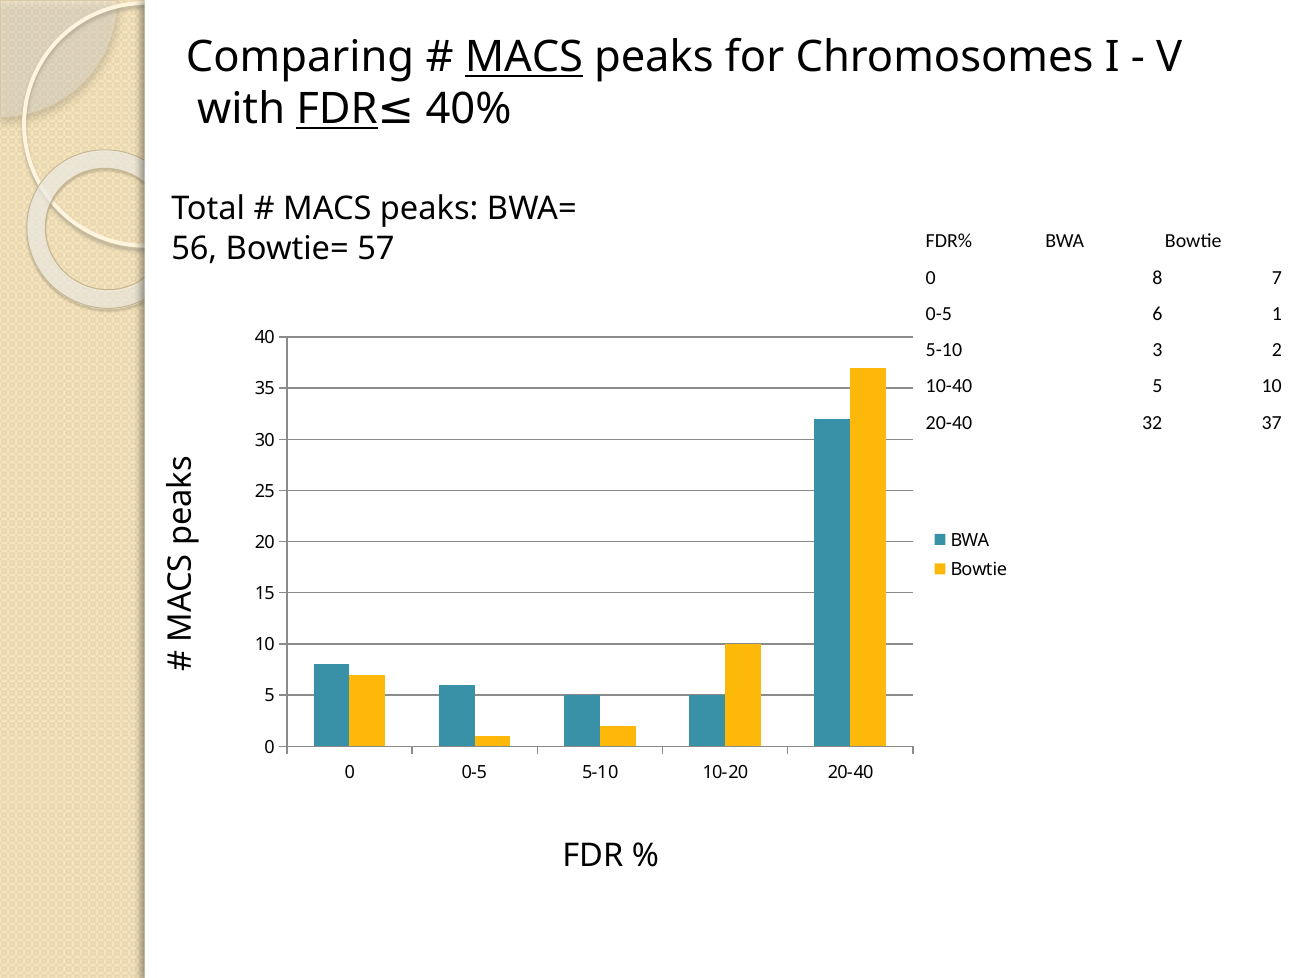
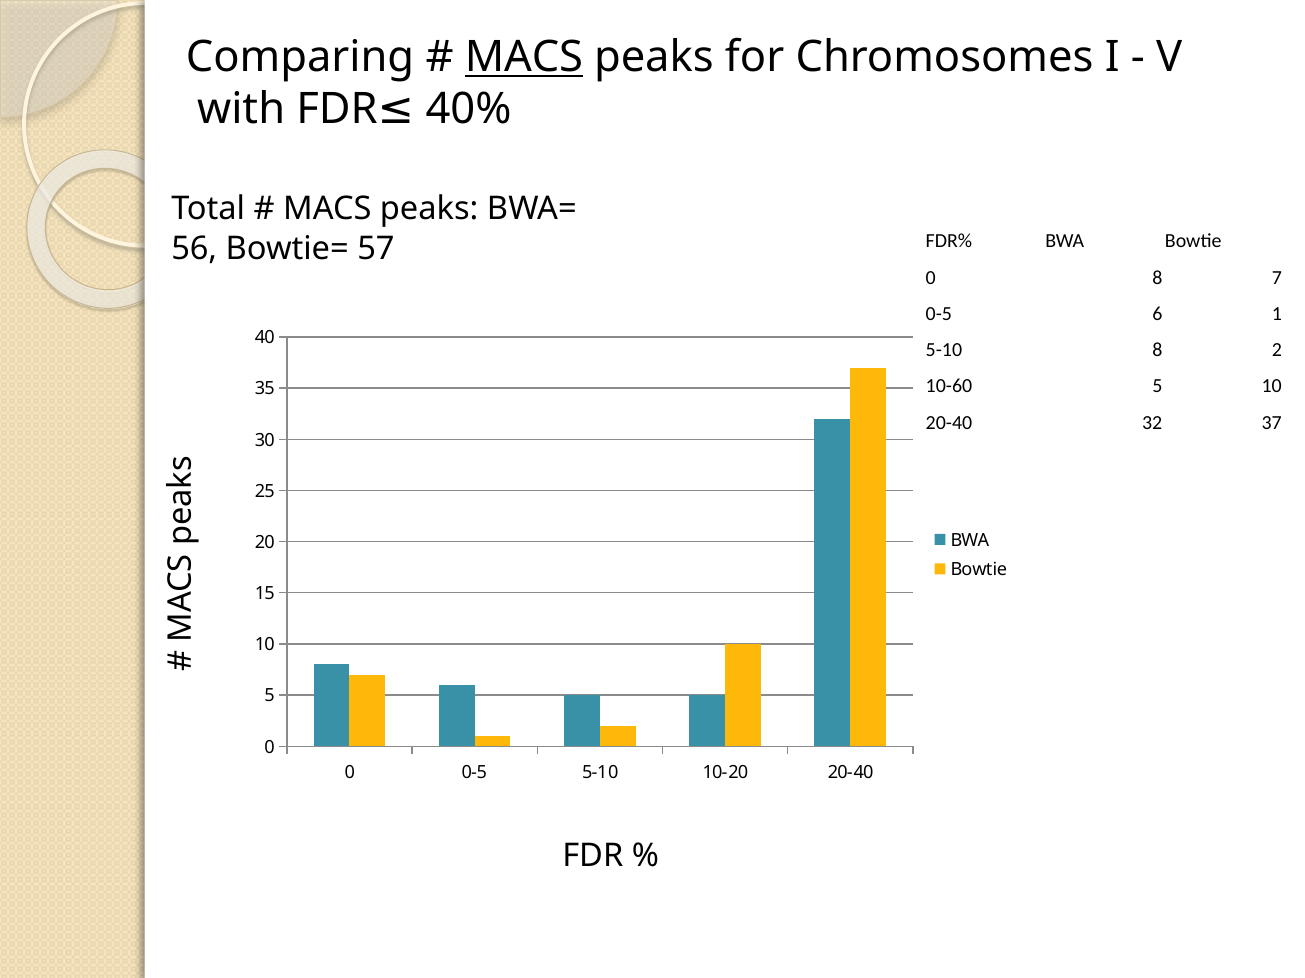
FDR at (337, 109) underline: present -> none
5-10 3: 3 -> 8
10-40: 10-40 -> 10-60
